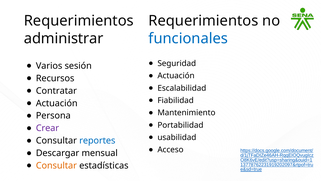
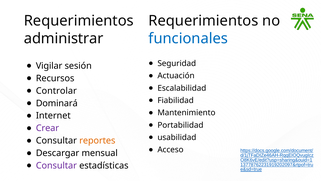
Varios: Varios -> Vigilar
Contratar: Contratar -> Controlar
Actuación at (57, 103): Actuación -> Dominará
Persona: Persona -> Internet
reportes colour: blue -> orange
Consultar at (56, 165) colour: orange -> purple
